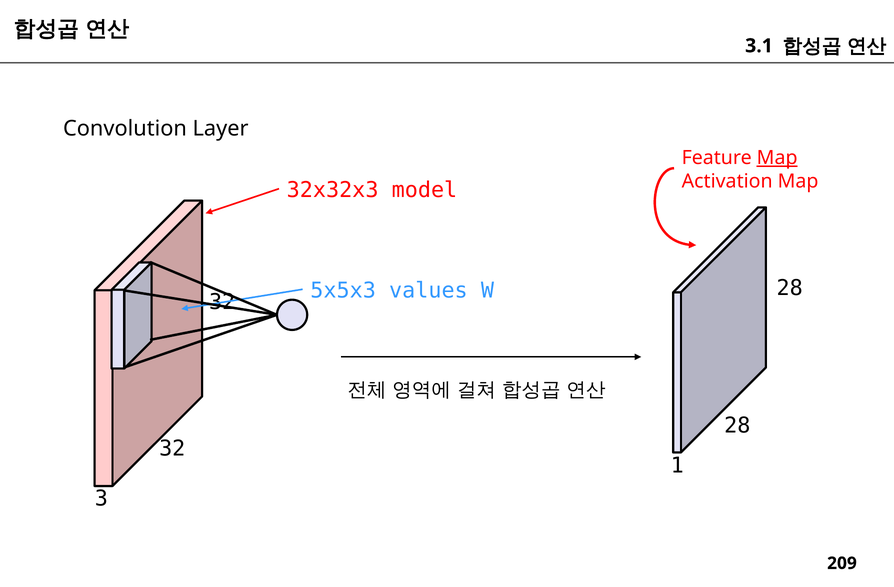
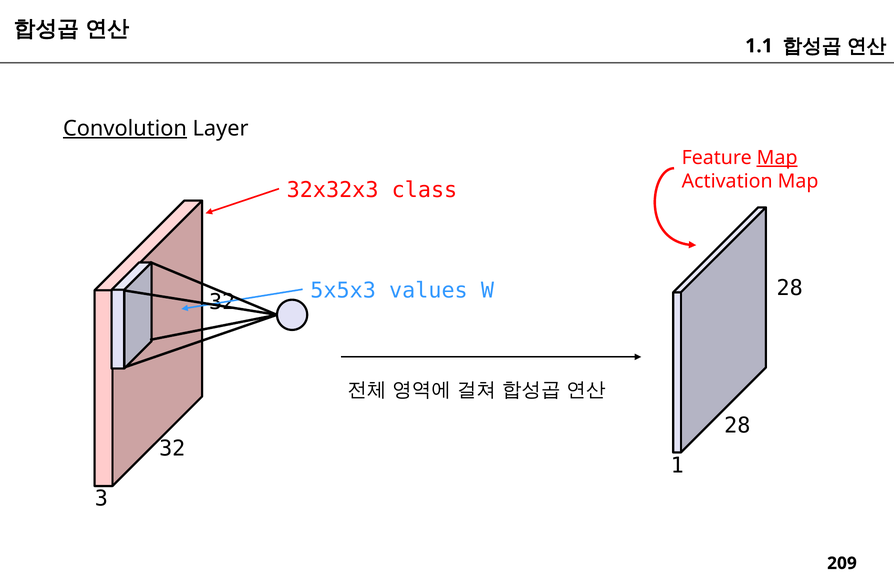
3.1: 3.1 -> 1.1
Convolution underline: none -> present
model: model -> class
